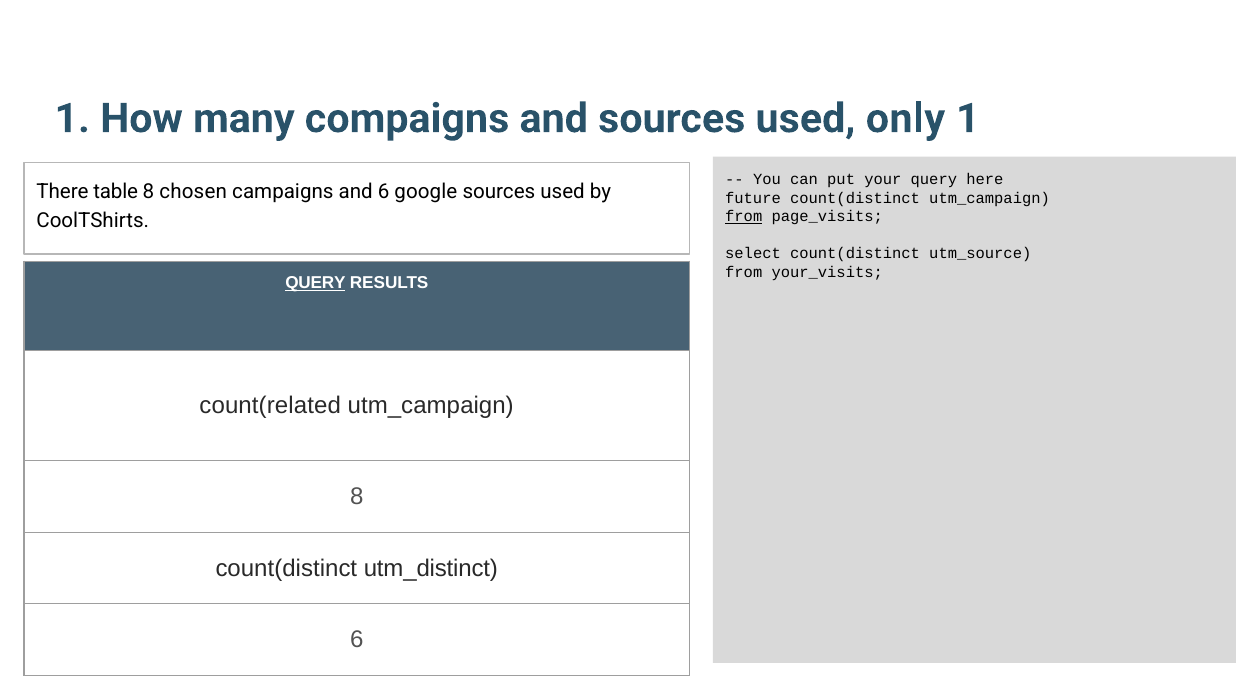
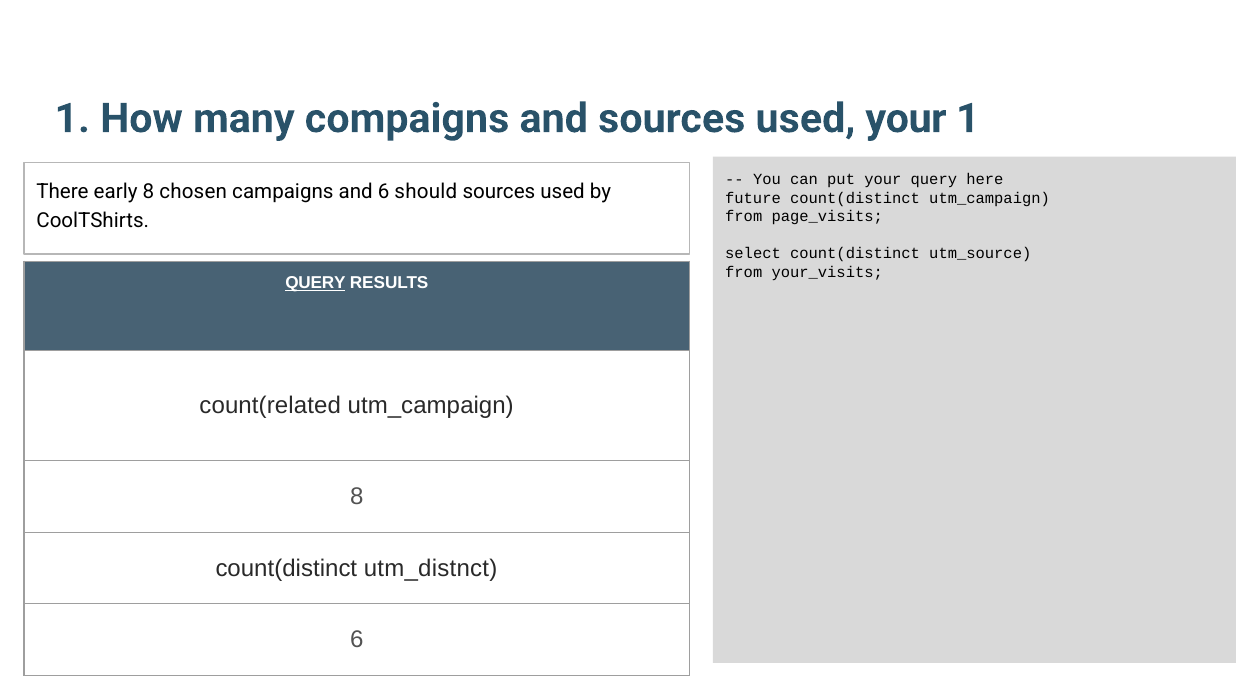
used only: only -> your
table: table -> early
google: google -> should
from at (744, 217) underline: present -> none
utm_distinct: utm_distinct -> utm_distnct
